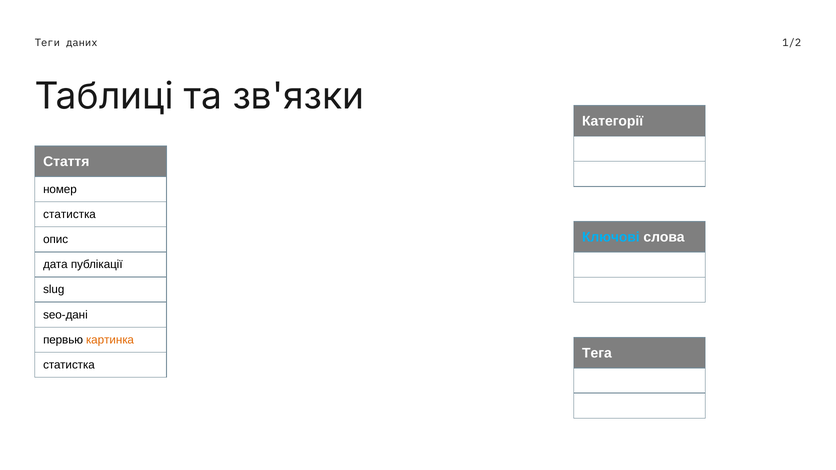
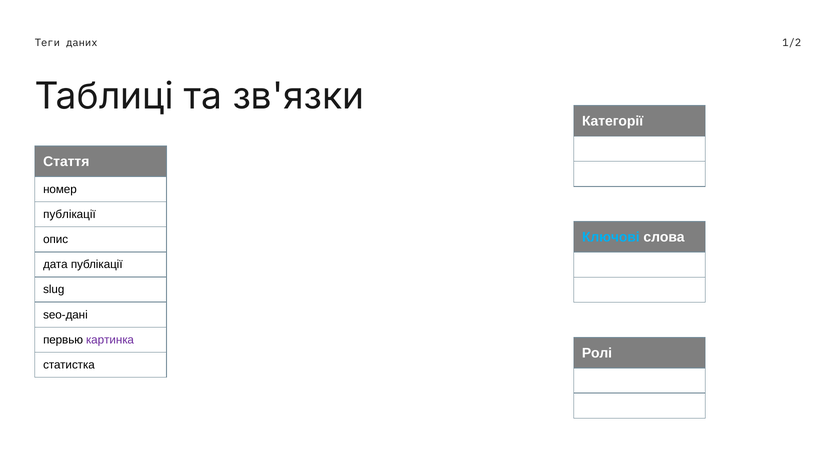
статистка at (69, 214): статистка -> публікації
картинка colour: orange -> purple
Тега: Тега -> Ролі
